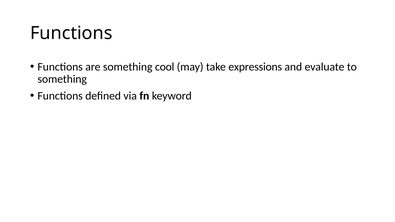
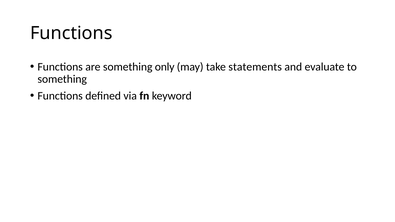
cool: cool -> only
expressions: expressions -> statements
